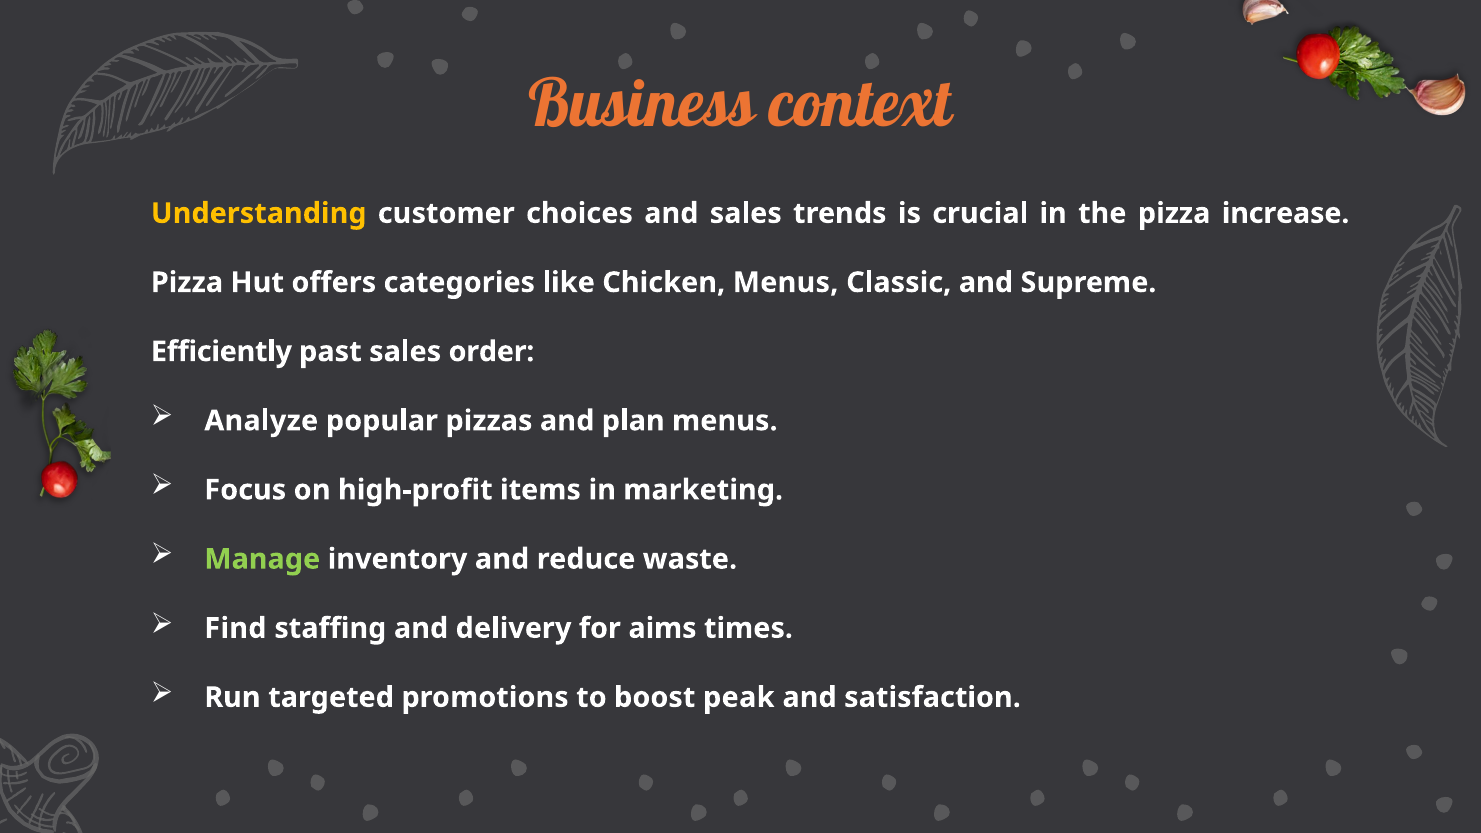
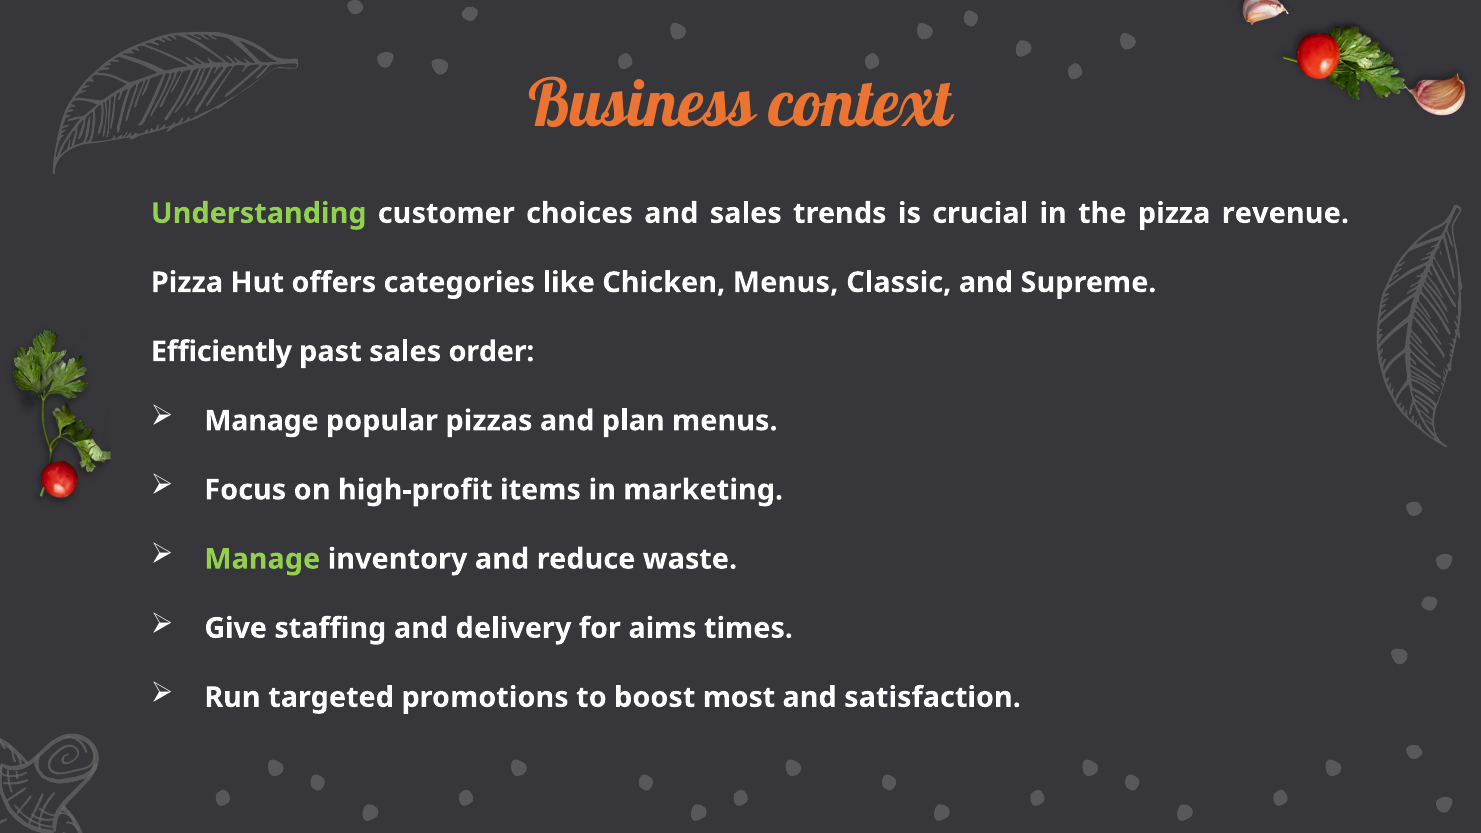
Understanding colour: yellow -> light green
increase: increase -> revenue
Analyze at (261, 421): Analyze -> Manage
Find: Find -> Give
peak: peak -> most
